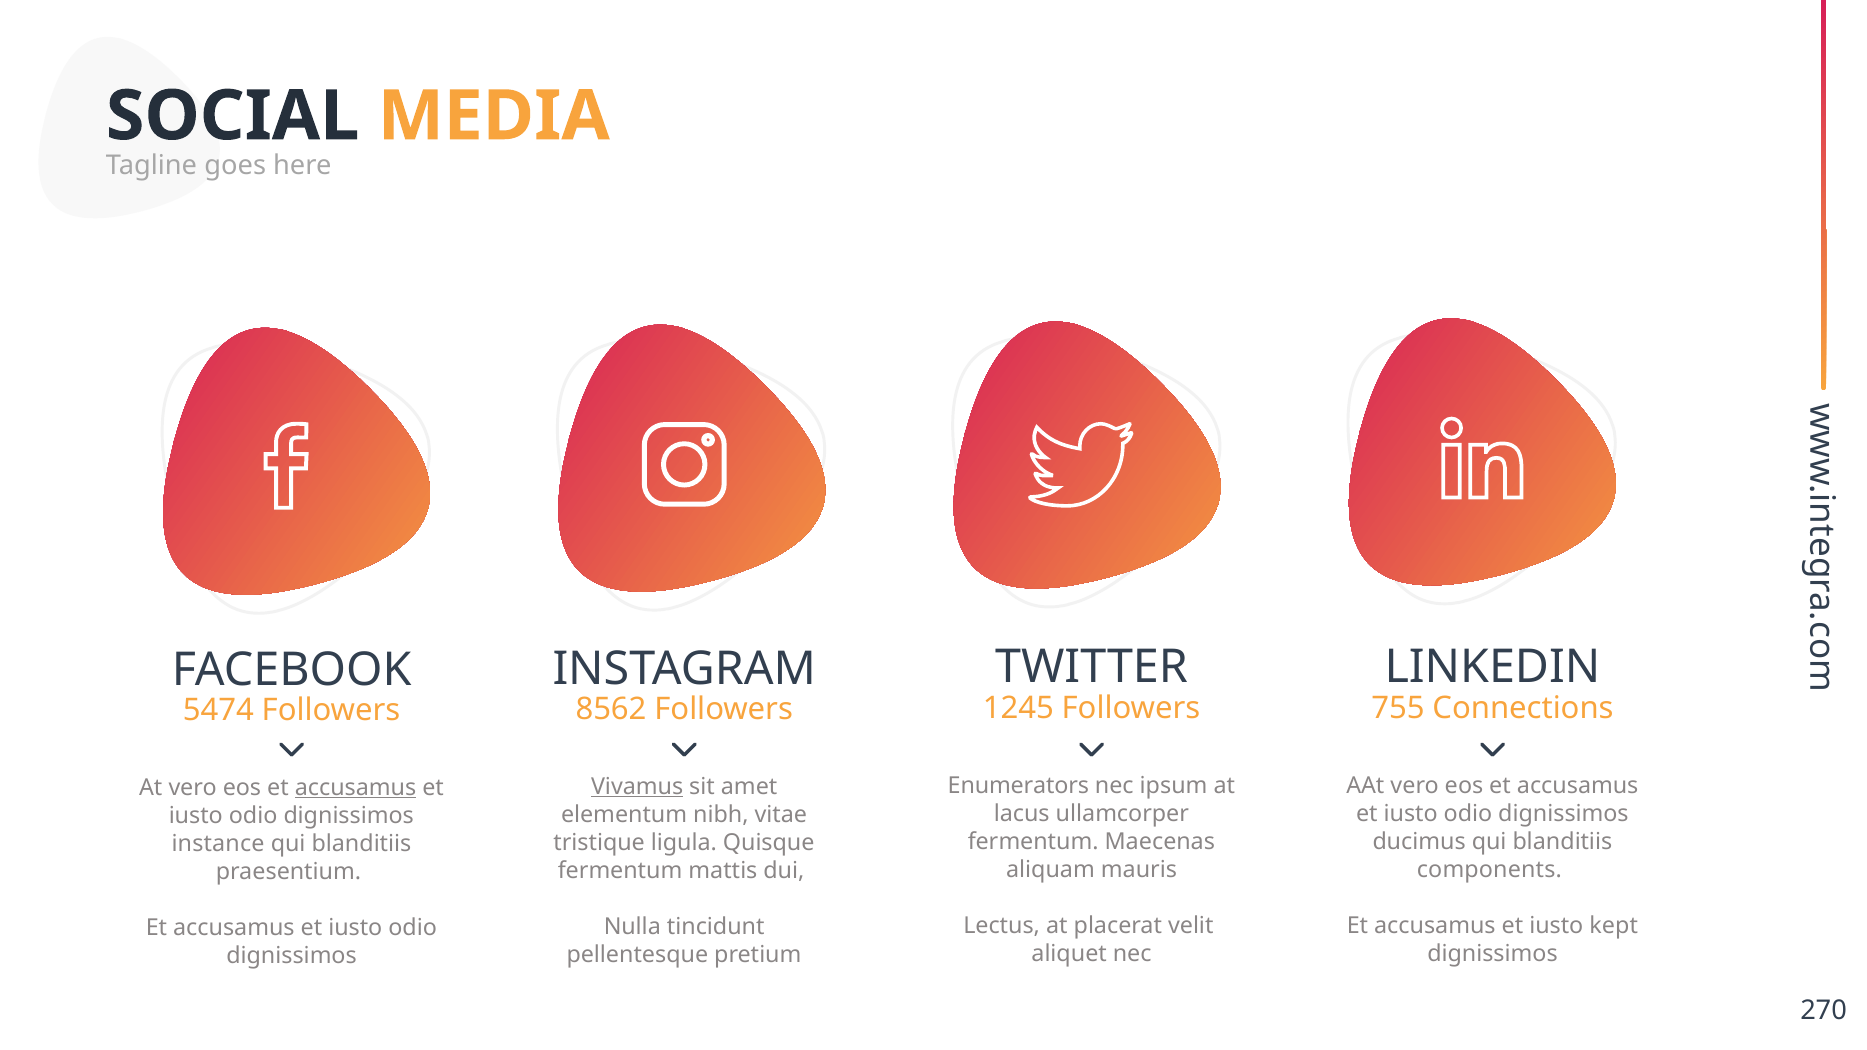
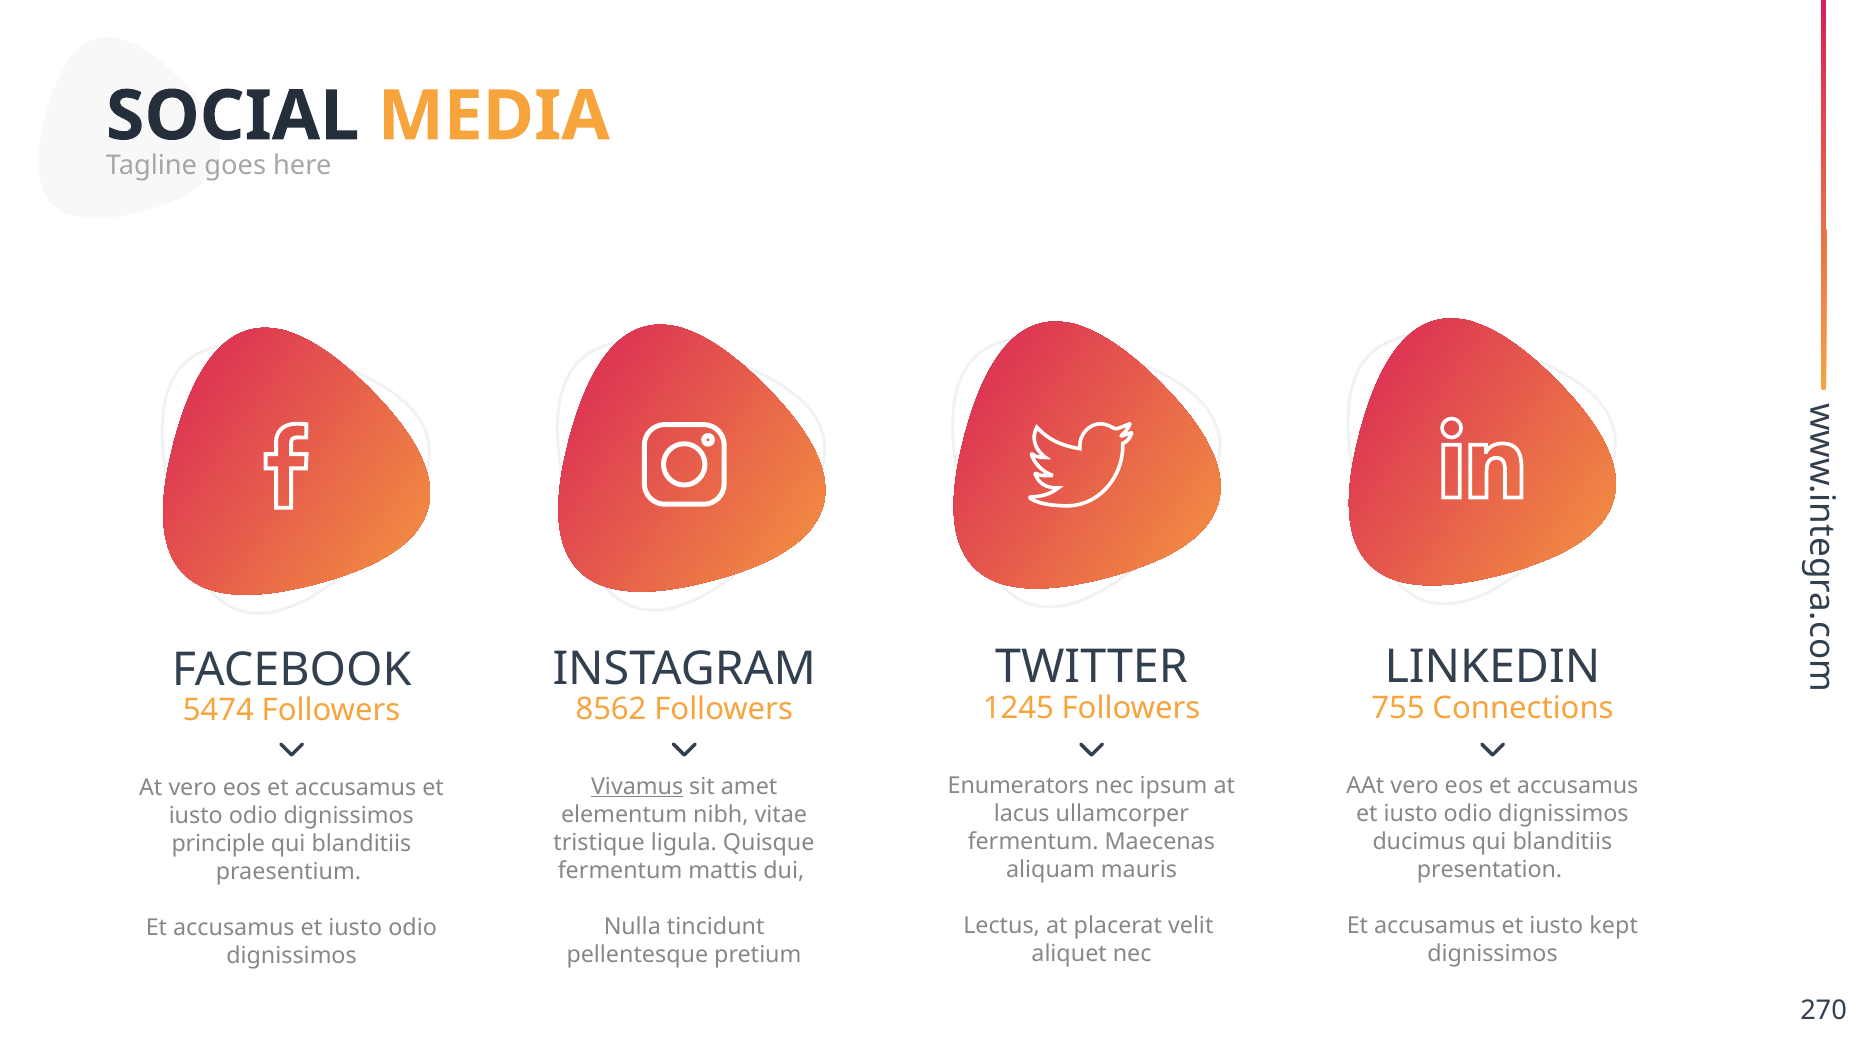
accusamus at (356, 788) underline: present -> none
instance: instance -> principle
components: components -> presentation
